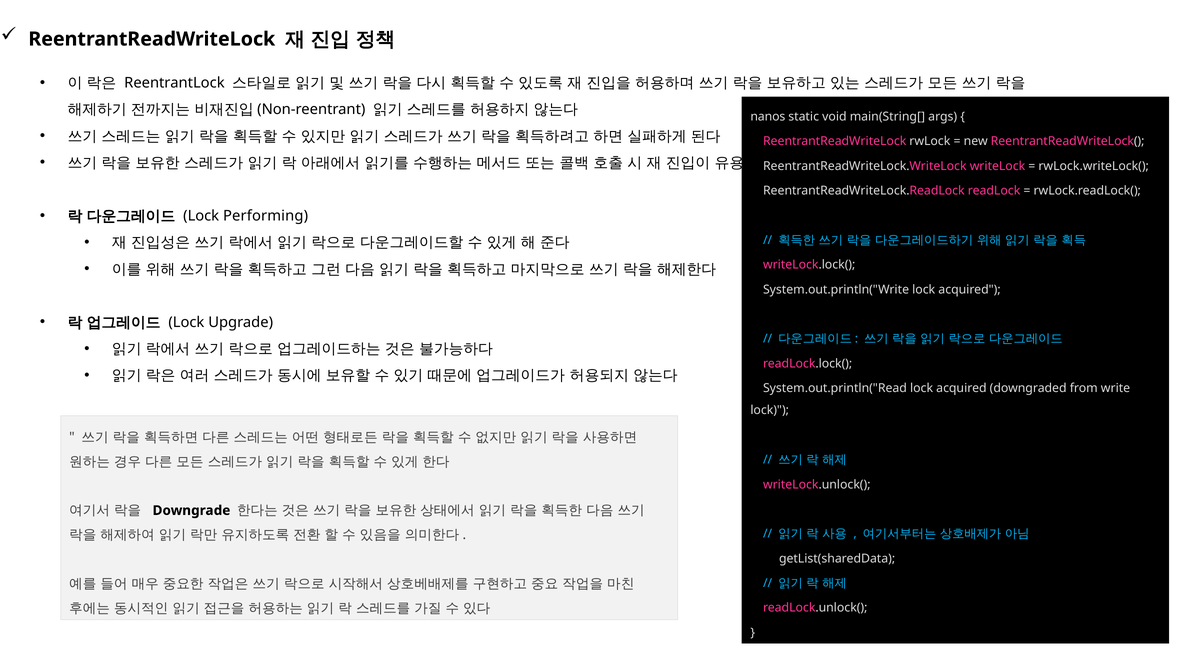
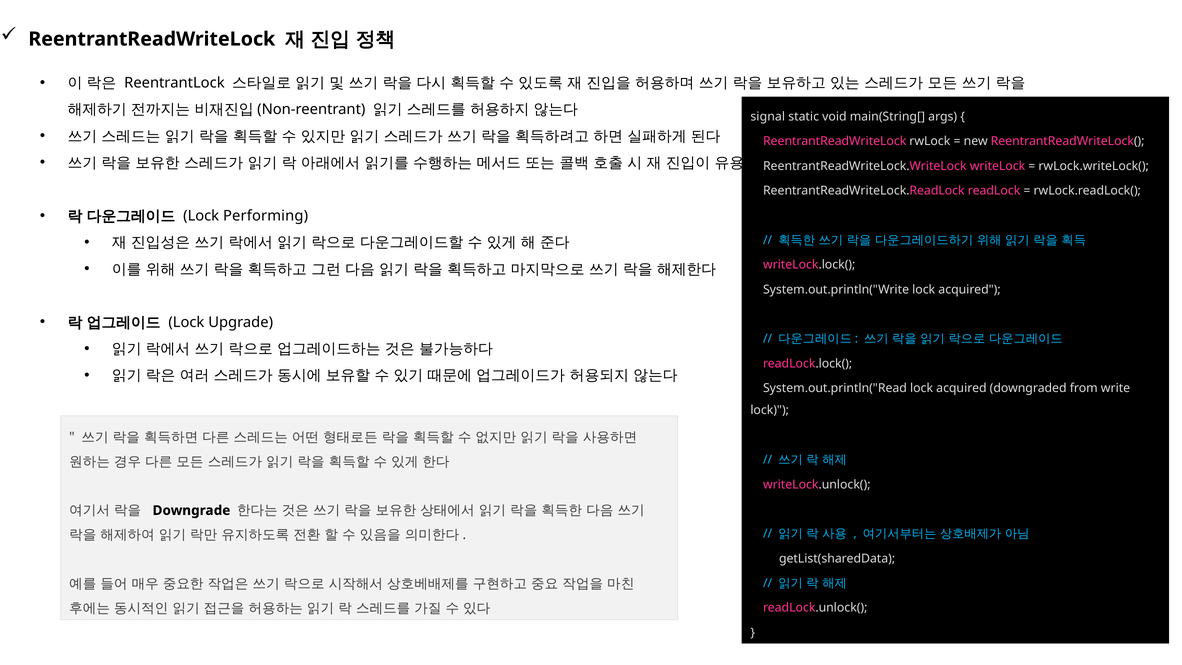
nanos: nanos -> signal
